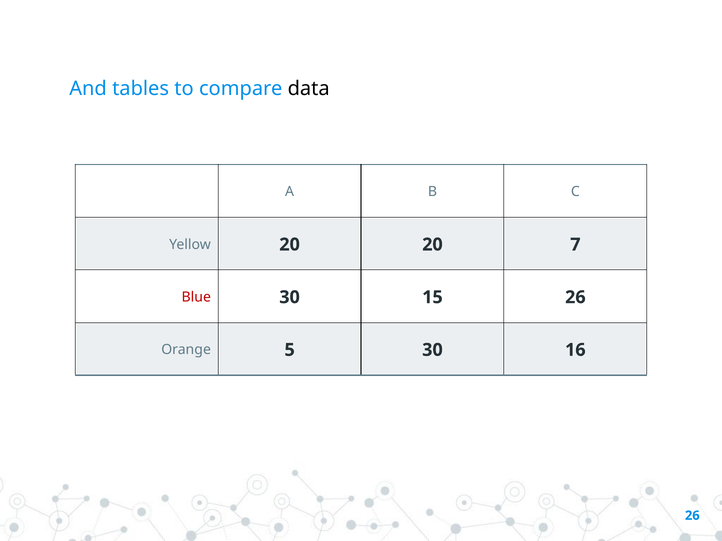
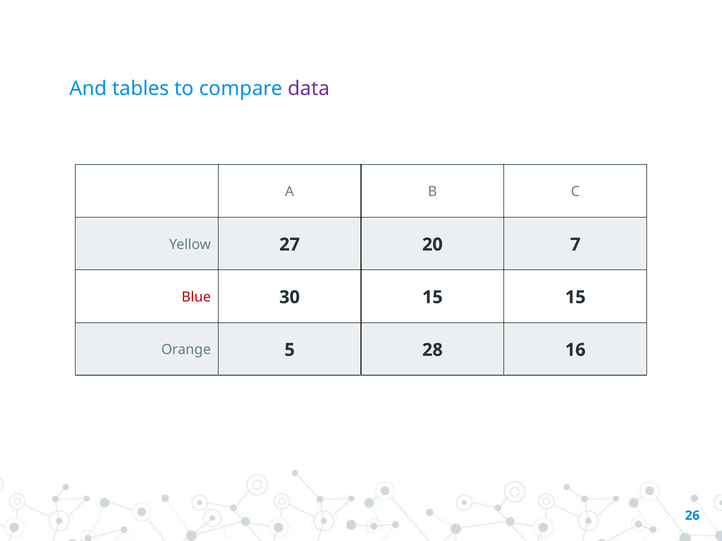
data colour: black -> purple
Yellow 20: 20 -> 27
15 26: 26 -> 15
5 30: 30 -> 28
